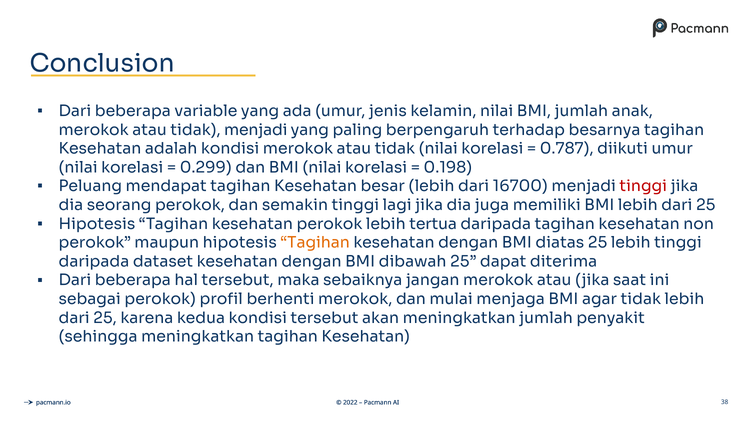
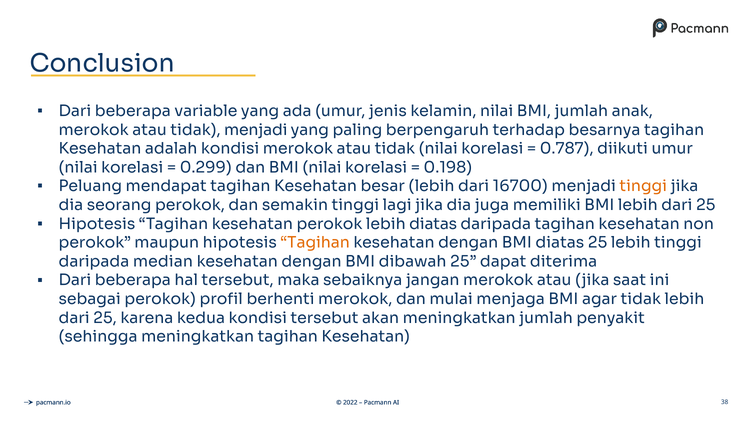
tinggi at (643, 186) colour: red -> orange
lebih tertua: tertua -> diatas
dataset: dataset -> median
